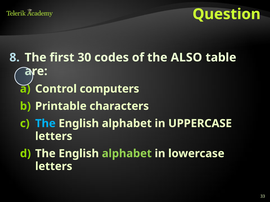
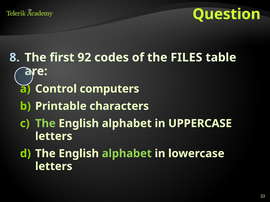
30: 30 -> 92
ALSO: ALSO -> FILES
The at (45, 124) colour: light blue -> light green
